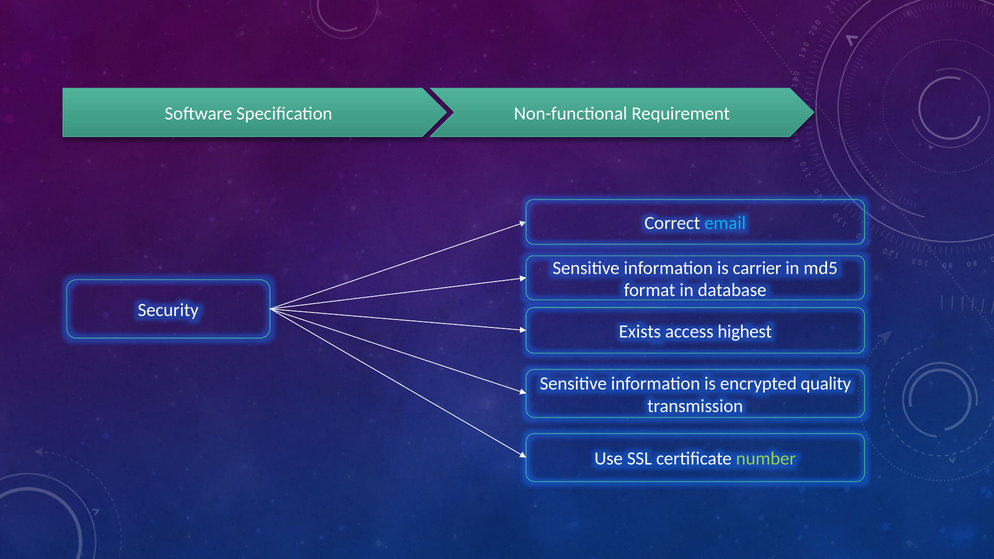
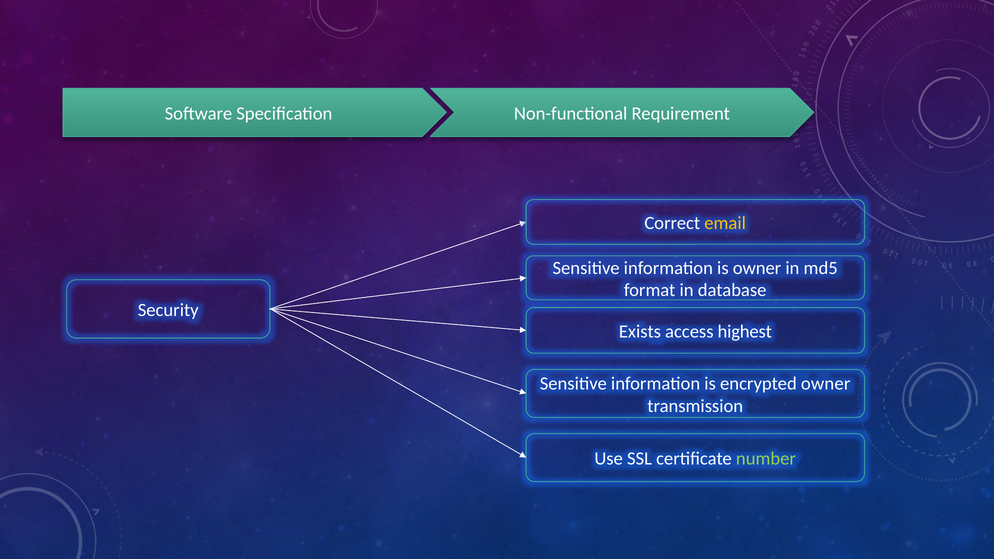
email colour: light blue -> yellow
is carrier: carrier -> owner
encrypted quality: quality -> owner
